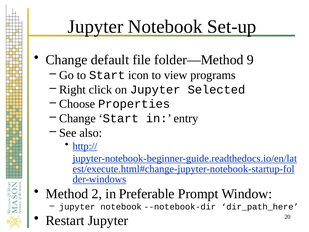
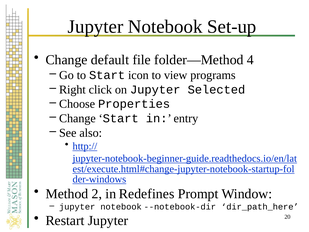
9: 9 -> 4
Preferable: Preferable -> Redefines
